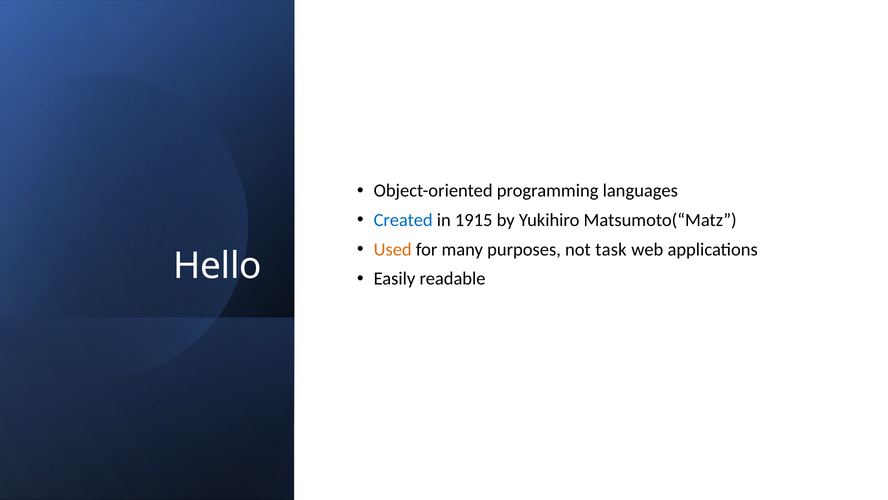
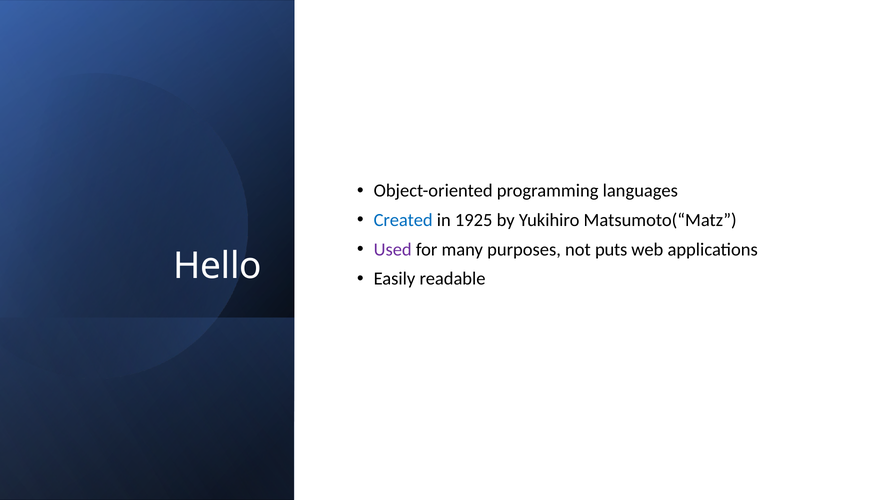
1915: 1915 -> 1925
Used colour: orange -> purple
task: task -> puts
